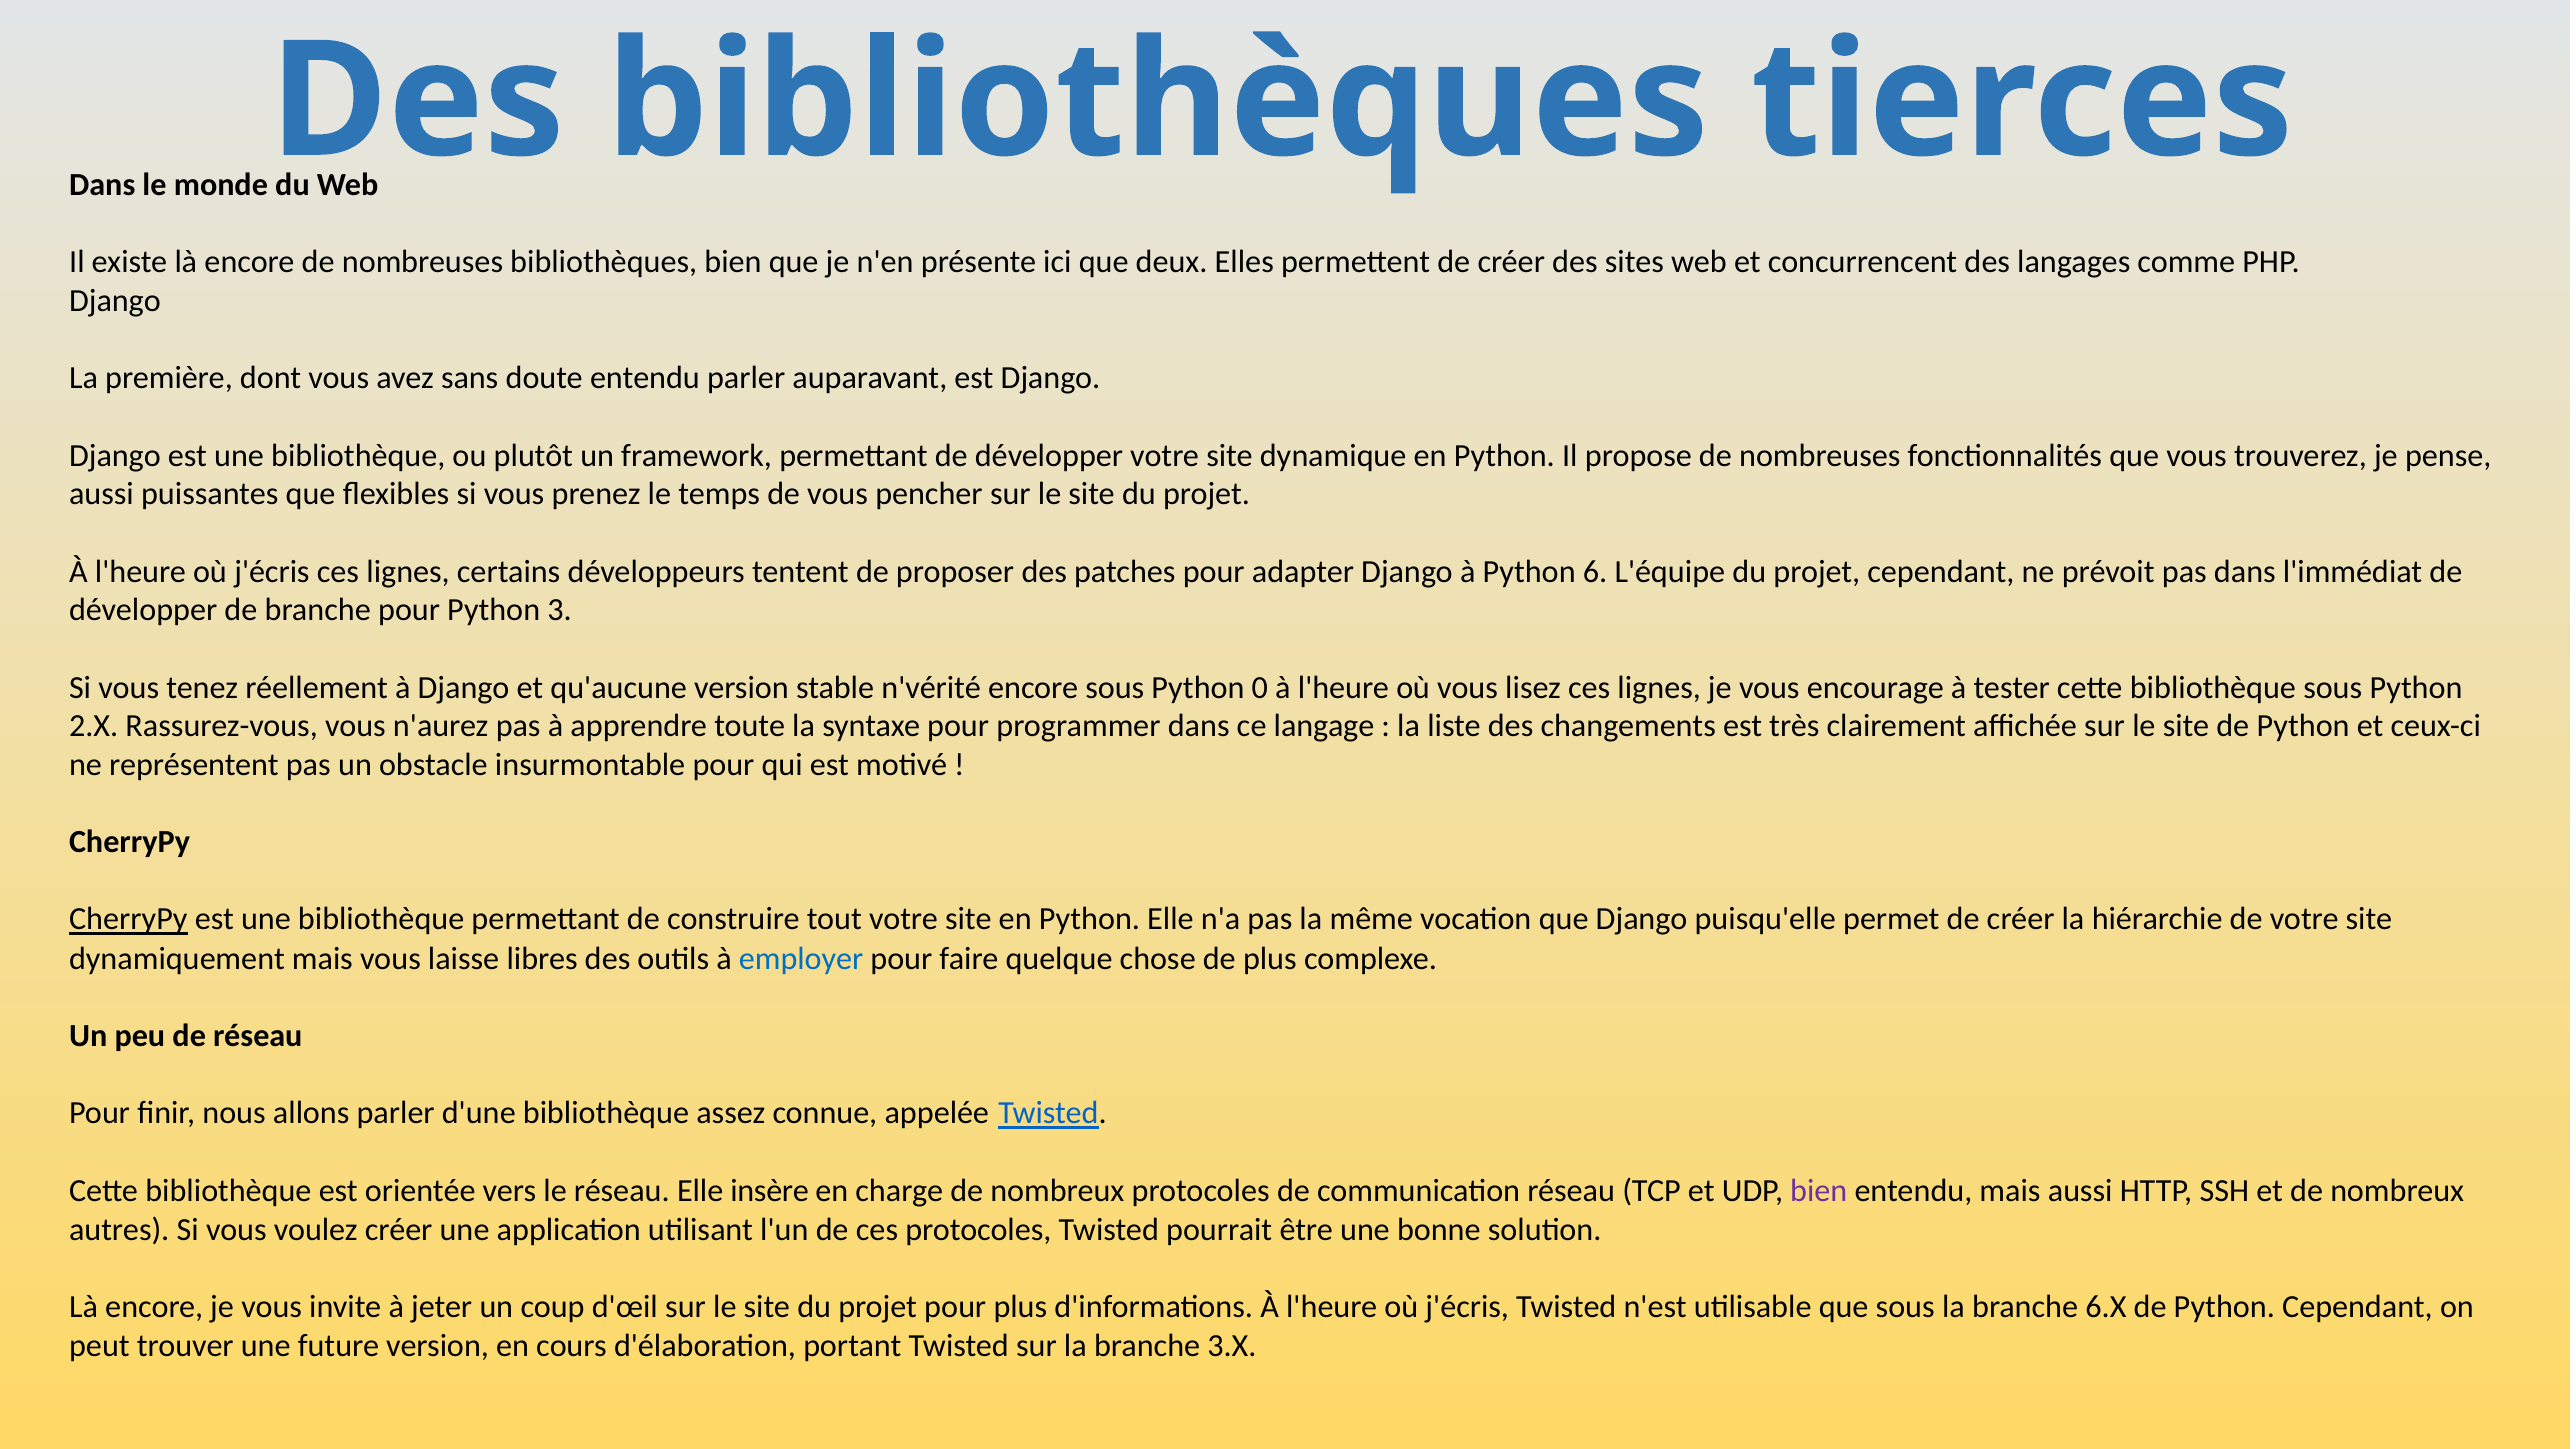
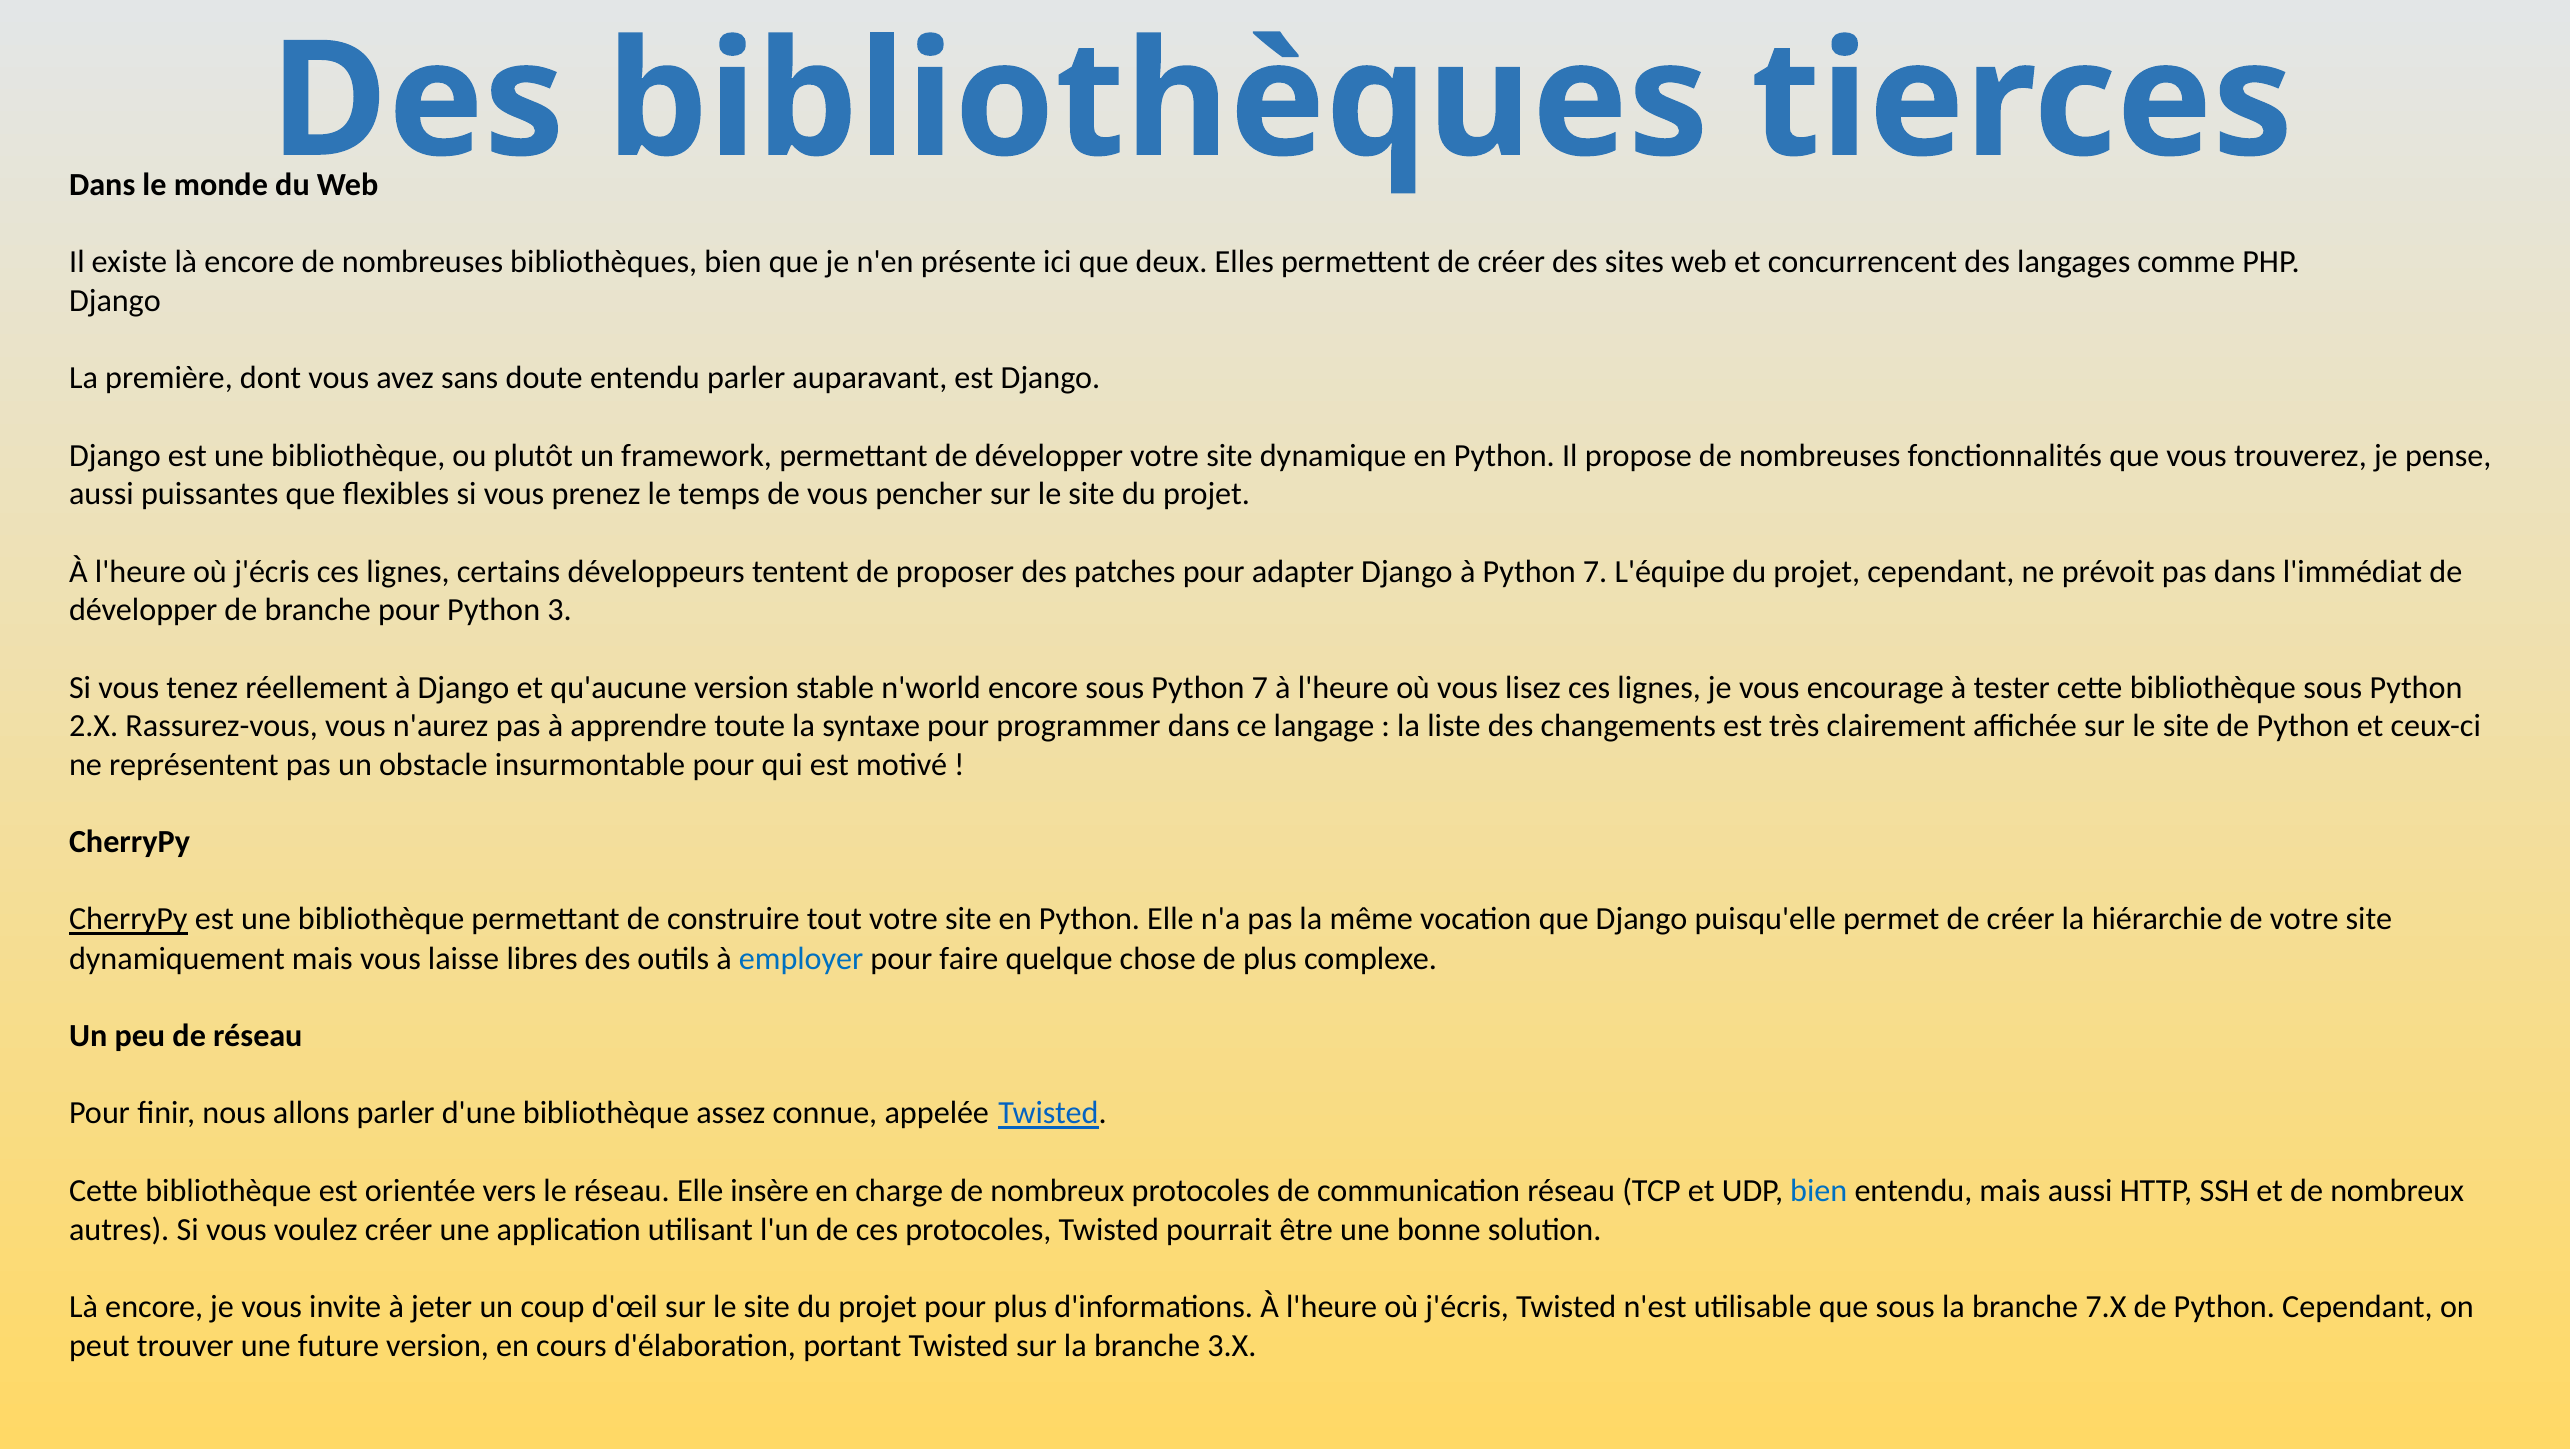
à Python 6: 6 -> 7
n'vérité: n'vérité -> n'world
sous Python 0: 0 -> 7
bien at (1819, 1191) colour: purple -> blue
6.X: 6.X -> 7.X
